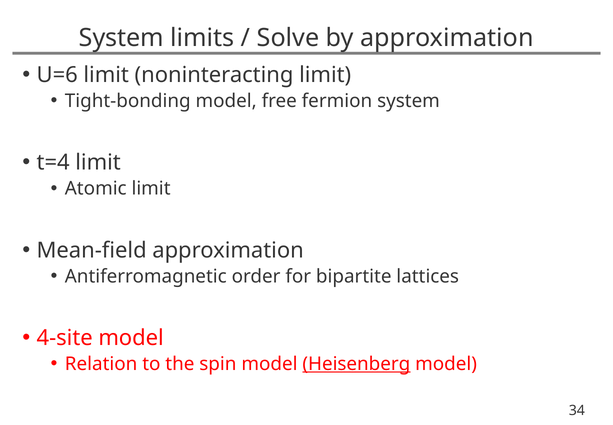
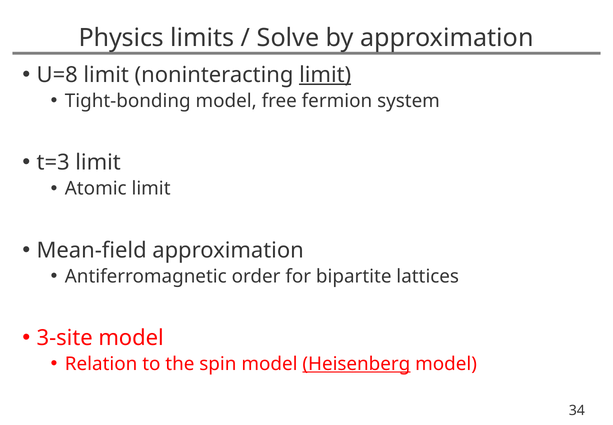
System at (121, 38): System -> Physics
U=6: U=6 -> U=8
limit at (325, 75) underline: none -> present
t=4: t=4 -> t=3
4-site: 4-site -> 3-site
